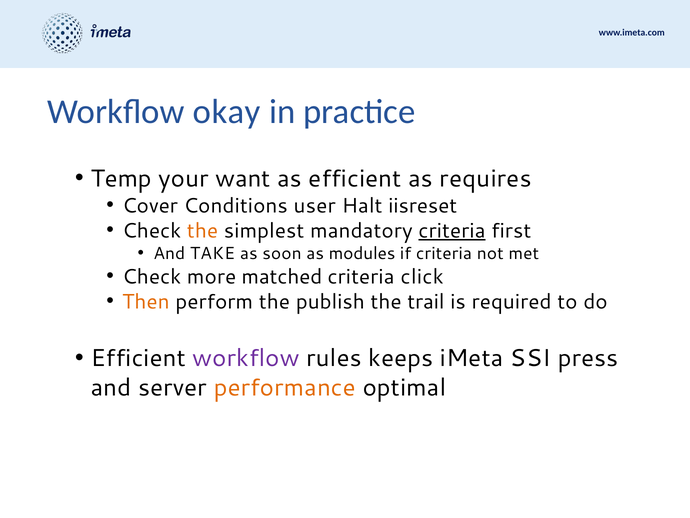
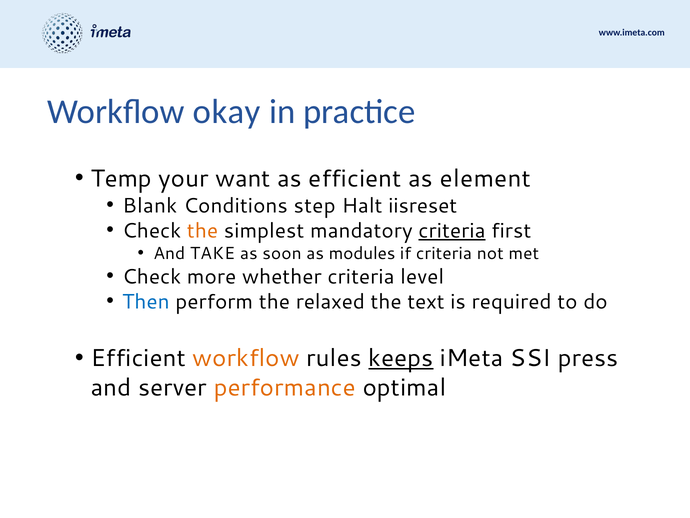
requires: requires -> element
Cover: Cover -> Blank
user: user -> step
matched: matched -> whether
click: click -> level
Then colour: orange -> blue
publish: publish -> relaxed
trail: trail -> text
workflow at (246, 358) colour: purple -> orange
keeps underline: none -> present
